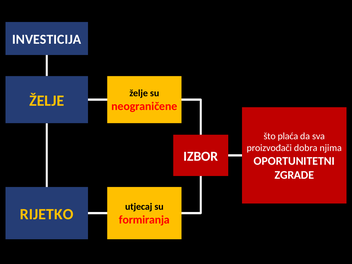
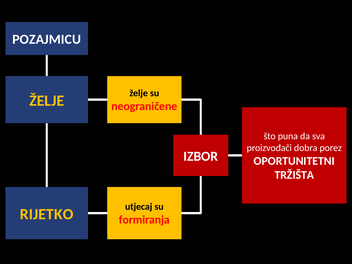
INVESTICIJA: INVESTICIJA -> POZAJMICU
plaća: plaća -> puna
njima: njima -> porez
ZGRADE: ZGRADE -> TRŽIŠTA
